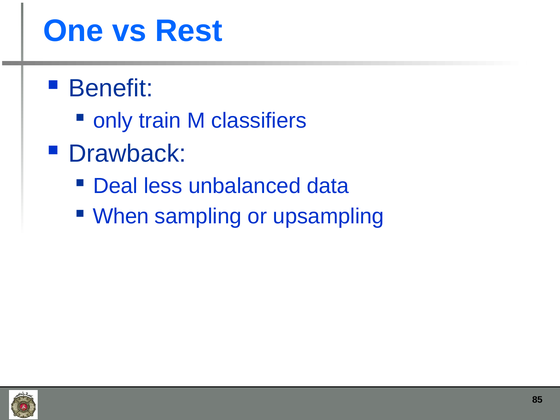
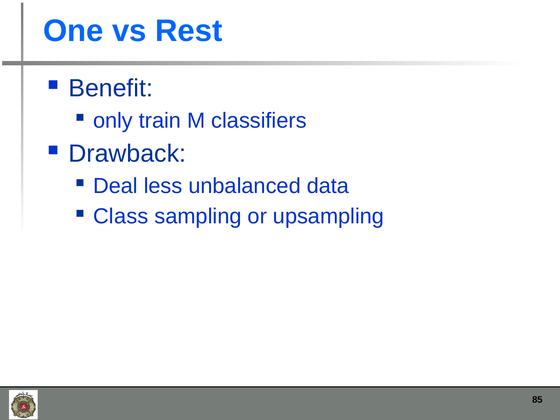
When: When -> Class
